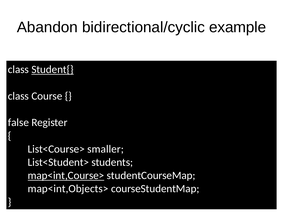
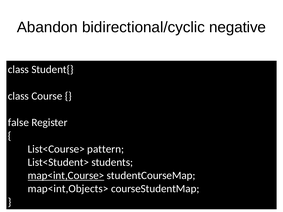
example: example -> negative
Student{ underline: present -> none
smaller: smaller -> pattern
